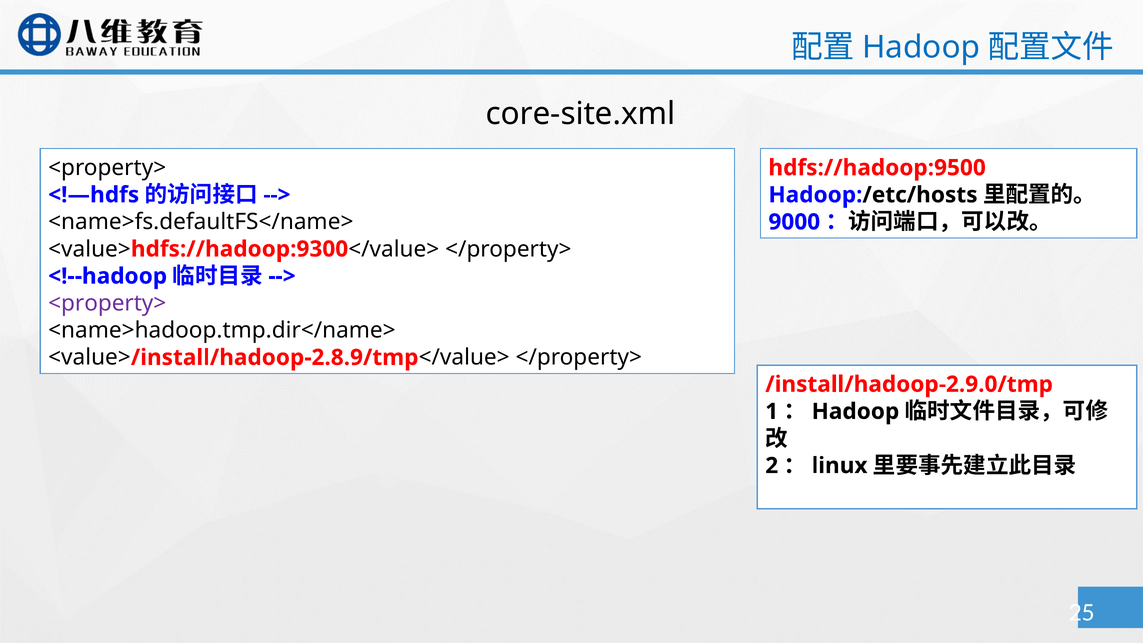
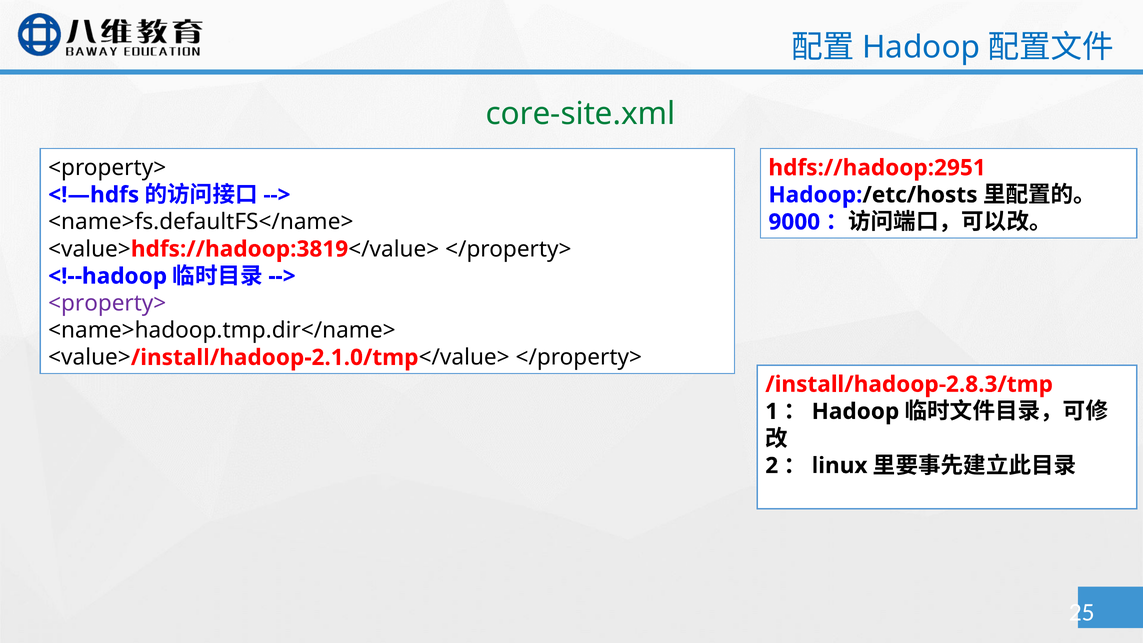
core-site.xml colour: black -> green
hdfs://hadoop:9500: hdfs://hadoop:9500 -> hdfs://hadoop:2951
hdfs://hadoop:9300: hdfs://hadoop:9300 -> hdfs://hadoop:3819
/install/hadoop-2.8.9/tmp: /install/hadoop-2.8.9/tmp -> /install/hadoop-2.1.0/tmp
/install/hadoop-2.9.0/tmp: /install/hadoop-2.9.0/tmp -> /install/hadoop-2.8.3/tmp
